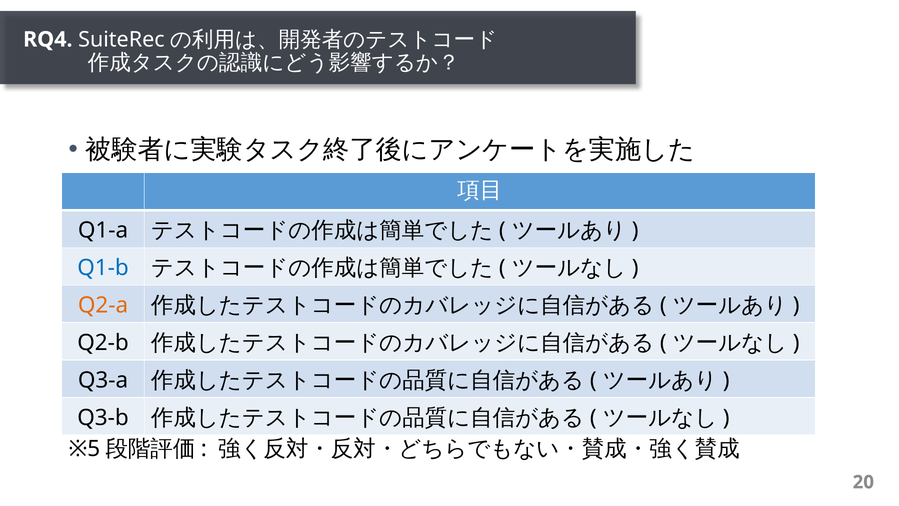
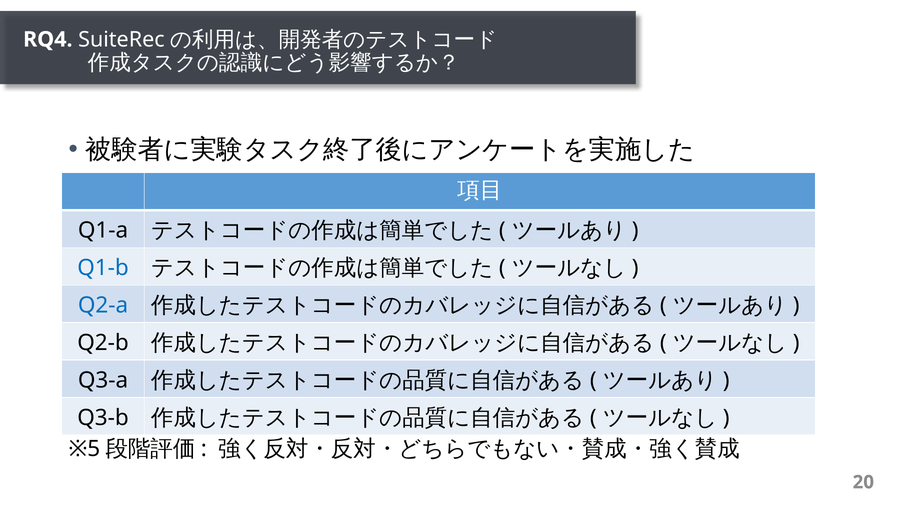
Q2-a colour: orange -> blue
